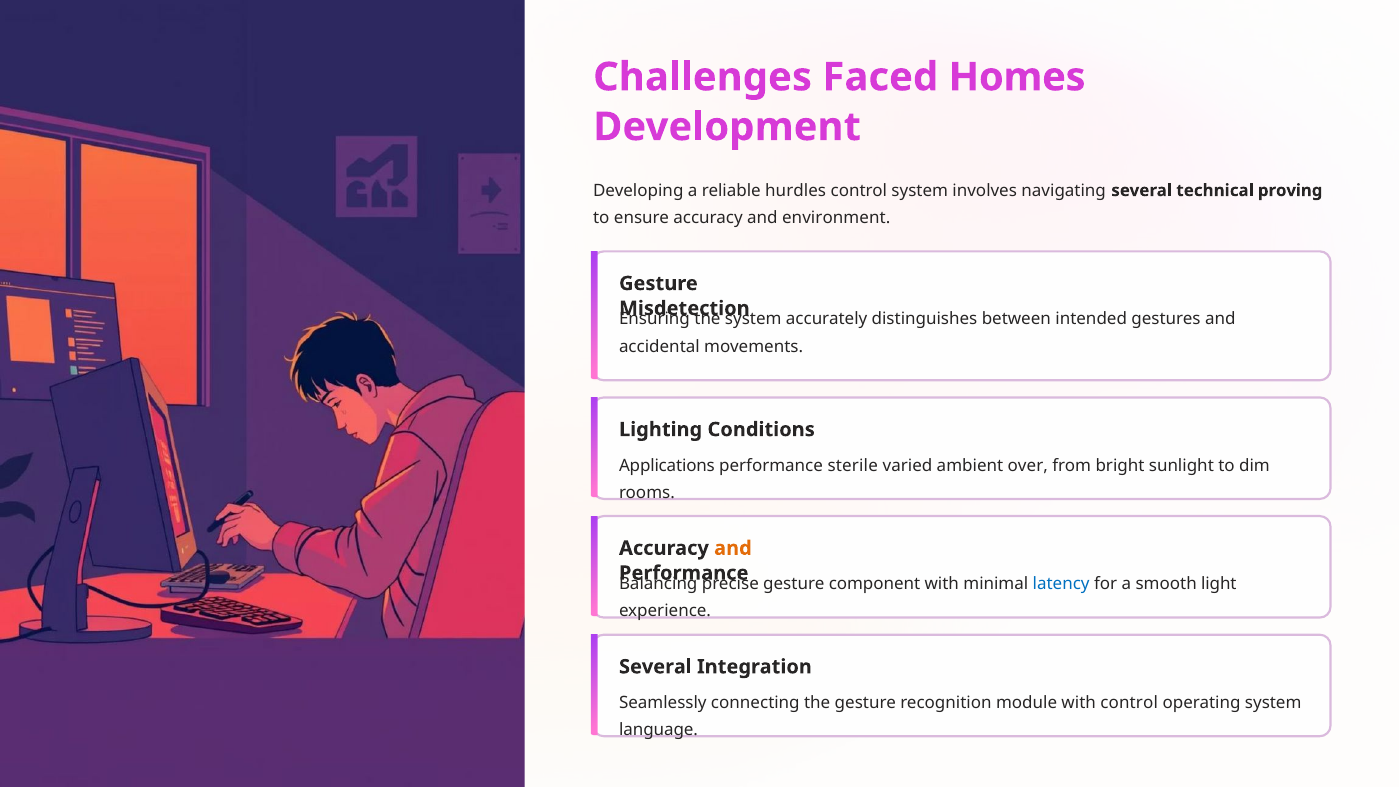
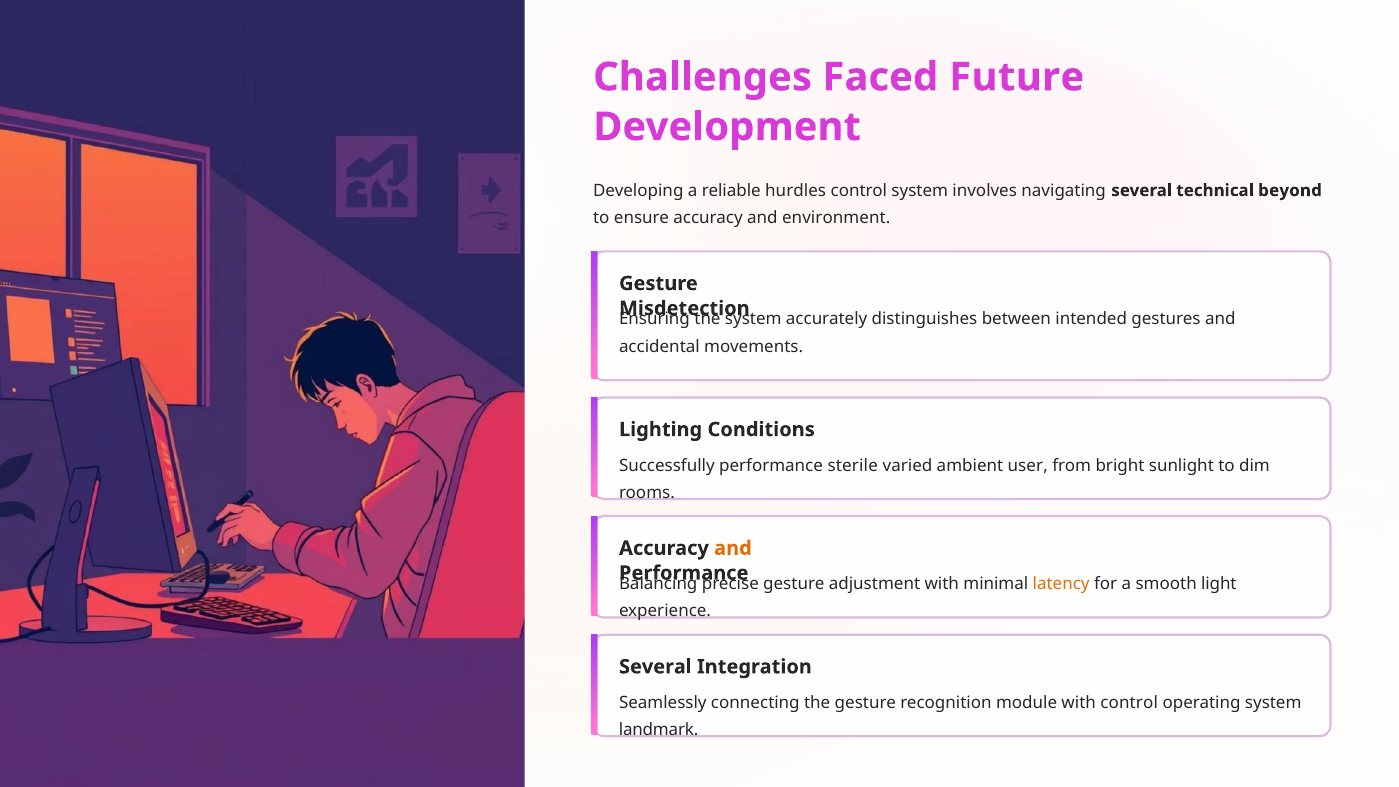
Homes: Homes -> Future
proving: proving -> beyond
Applications: Applications -> Successfully
over: over -> user
component: component -> adjustment
latency colour: blue -> orange
language: language -> landmark
